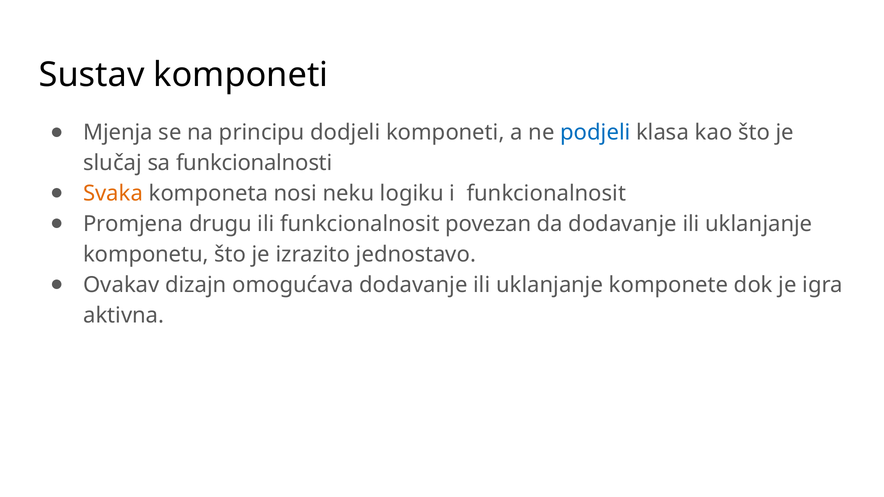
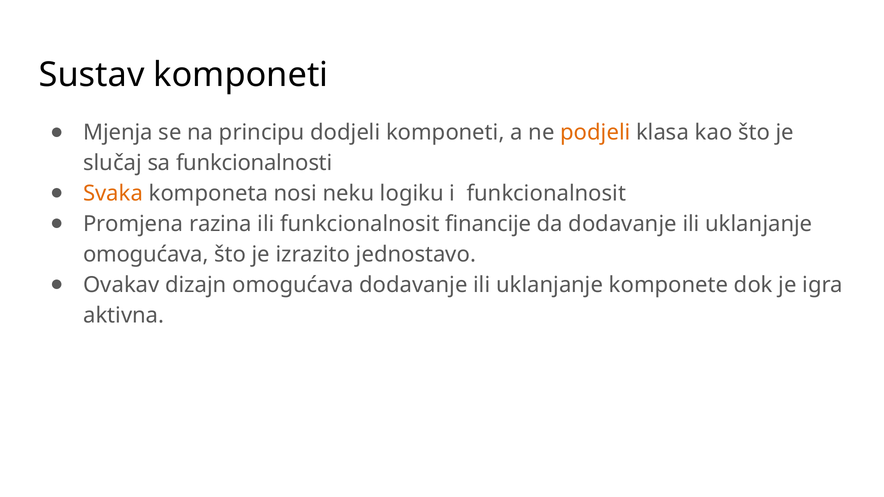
podjeli colour: blue -> orange
drugu: drugu -> razina
povezan: povezan -> financije
komponetu at (146, 254): komponetu -> omogućava
